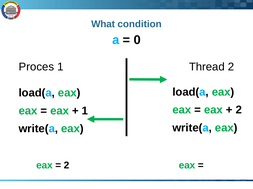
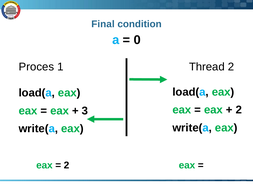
What: What -> Final
1 at (85, 111): 1 -> 3
